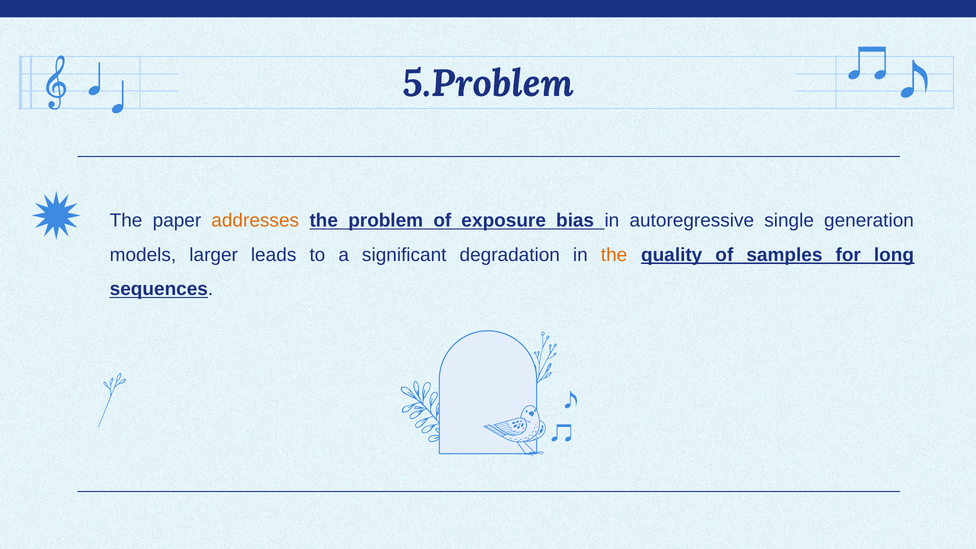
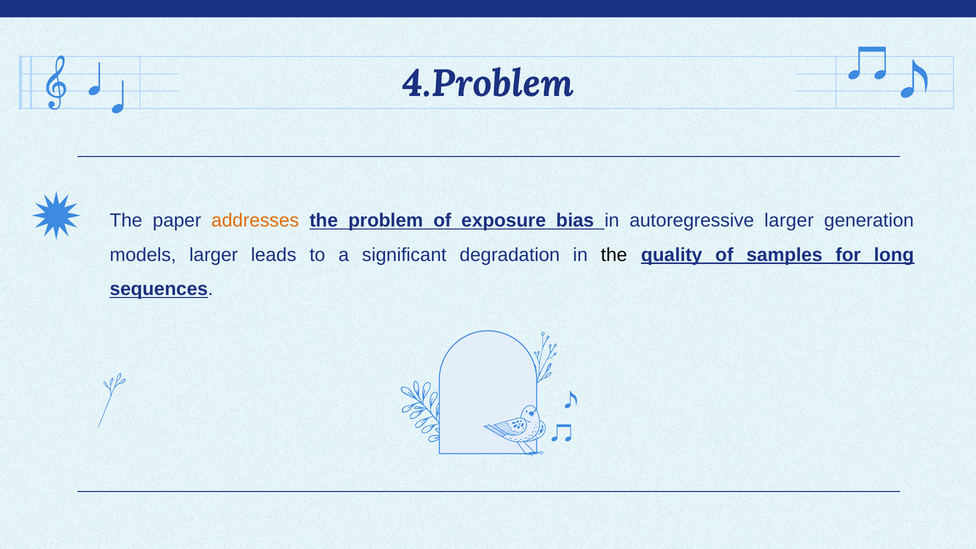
5.Problem: 5.Problem -> 4.Problem
autoregressive single: single -> larger
the at (614, 255) colour: orange -> black
